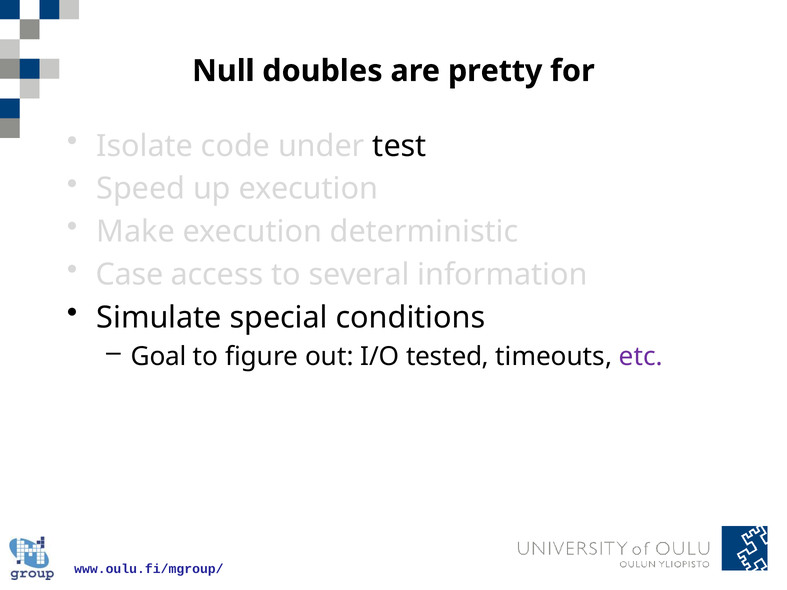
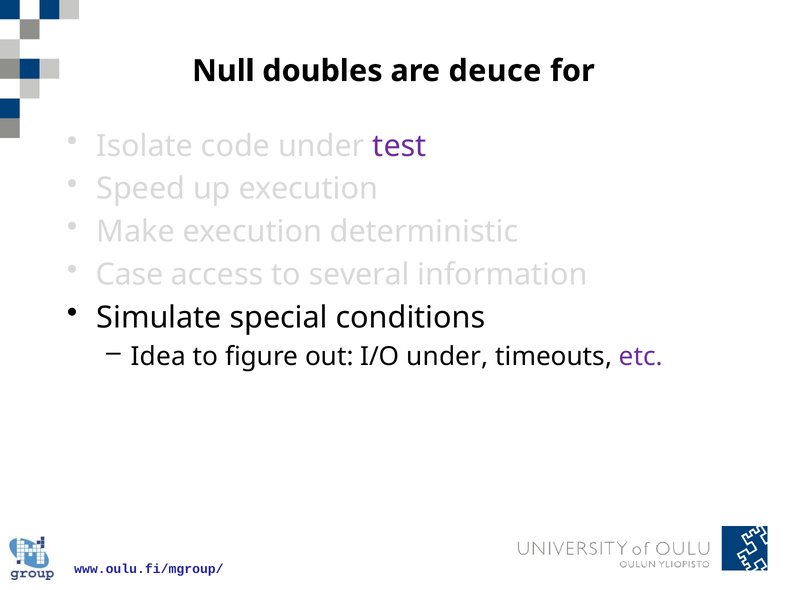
pretty: pretty -> deuce
test colour: black -> purple
Goal: Goal -> Idea
I/O tested: tested -> under
